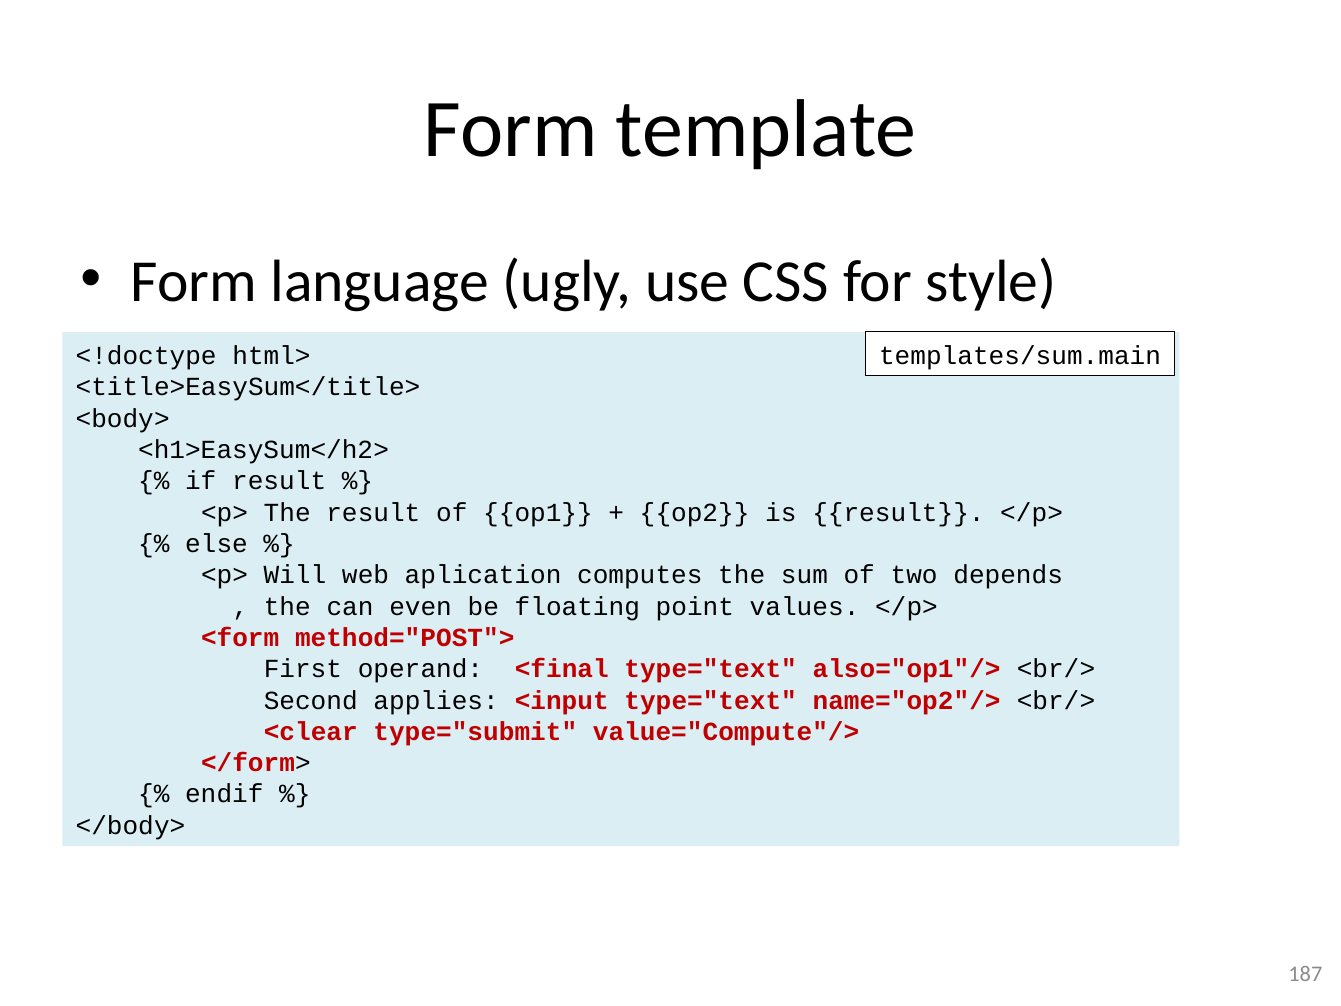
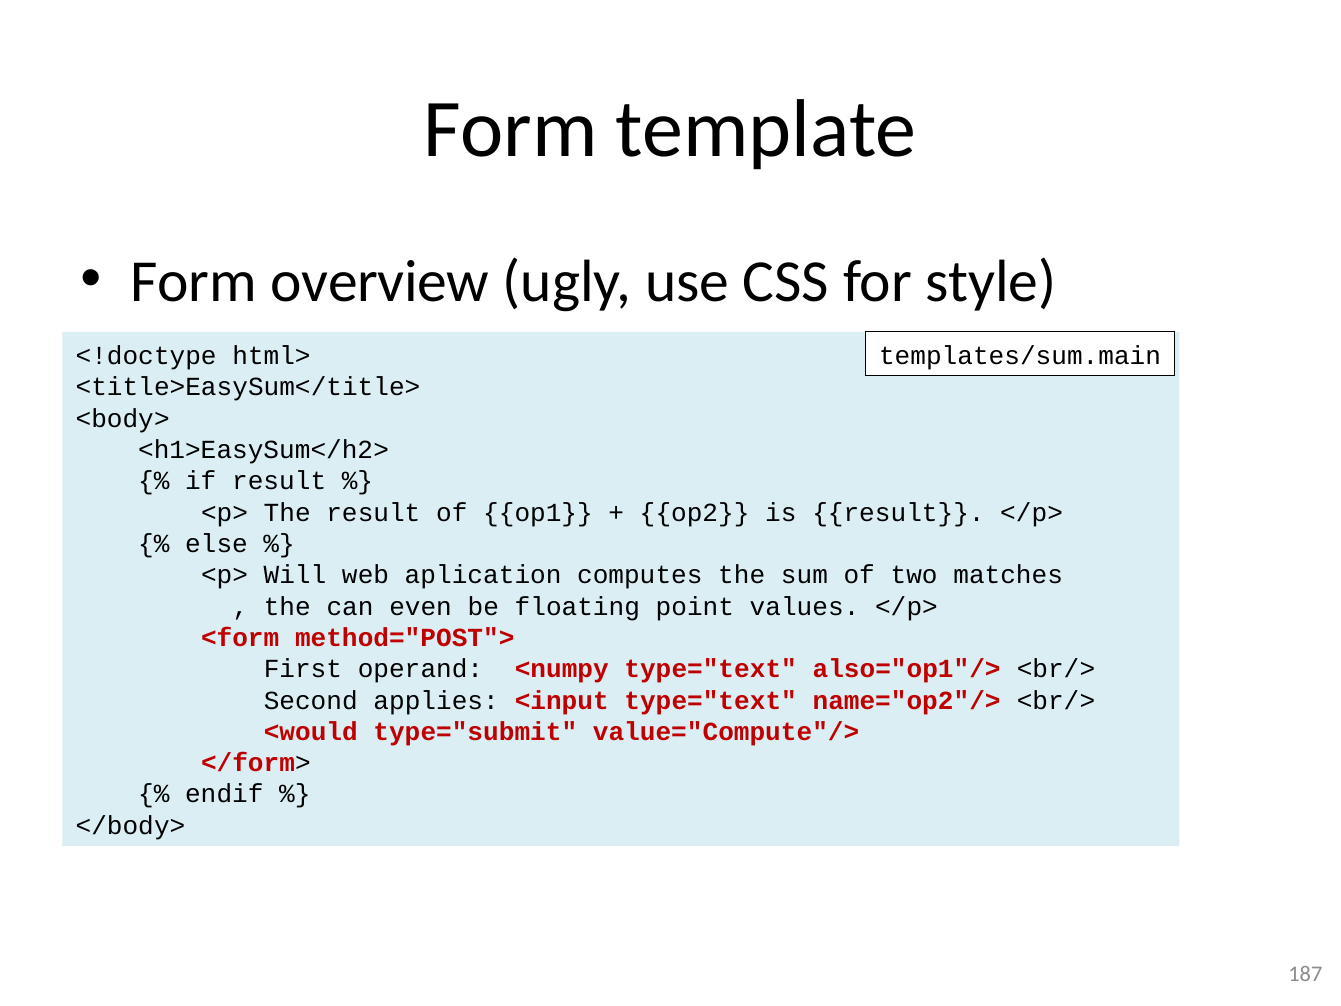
language: language -> overview
depends: depends -> matches
<final: <final -> <numpy
<clear: <clear -> <would
